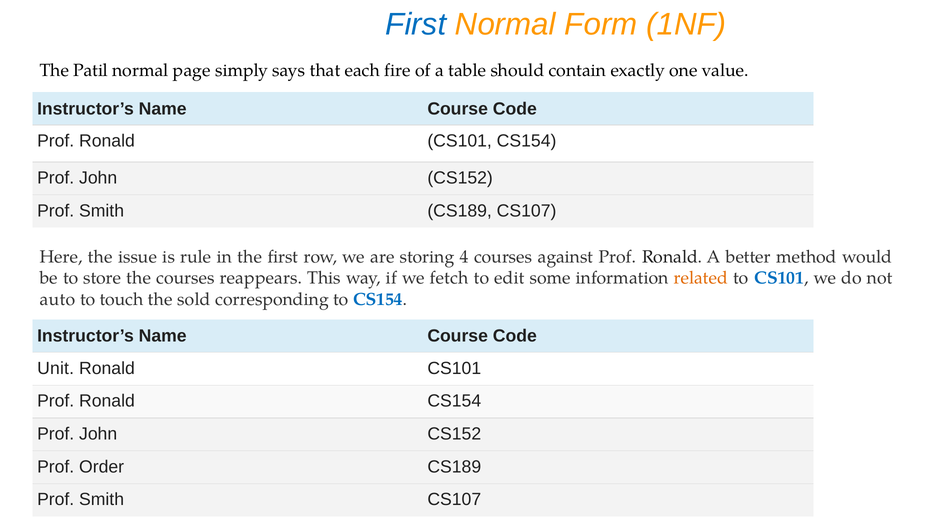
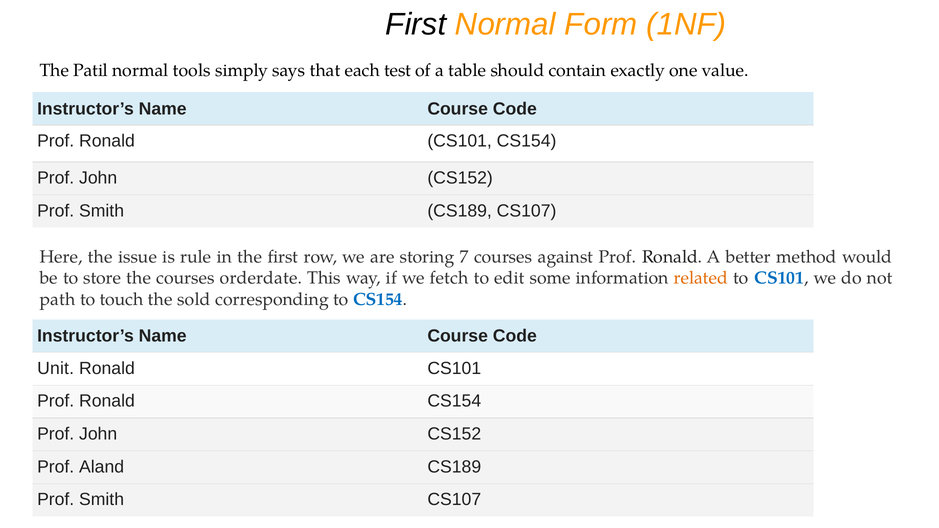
First at (416, 24) colour: blue -> black
page: page -> tools
fire: fire -> test
4: 4 -> 7
reappears: reappears -> orderdate
auto: auto -> path
Order: Order -> Aland
